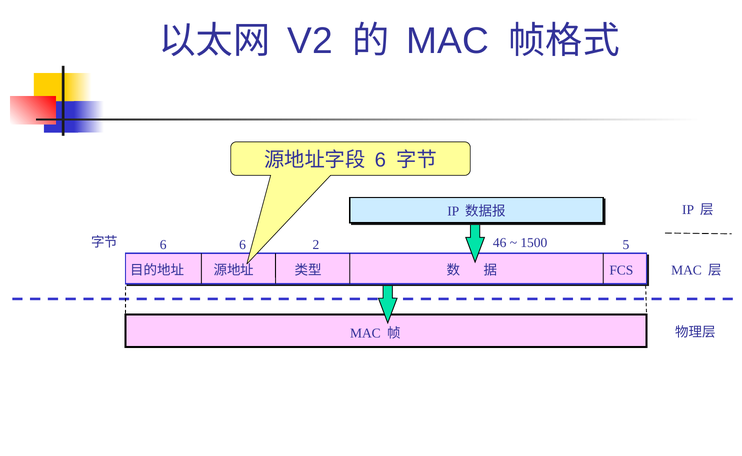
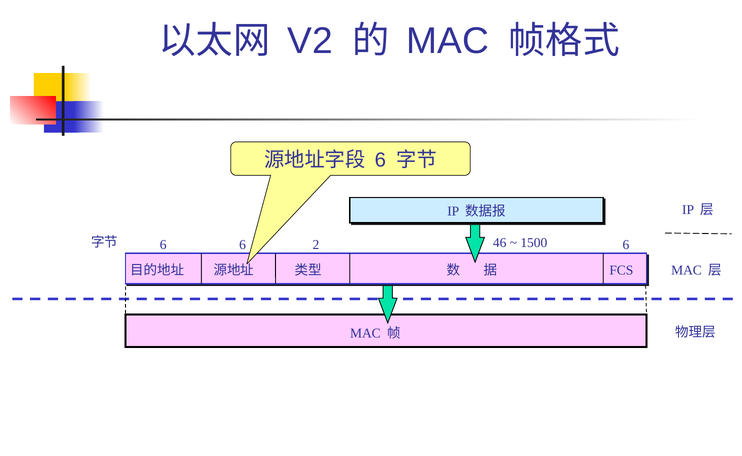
5 at (626, 245): 5 -> 6
